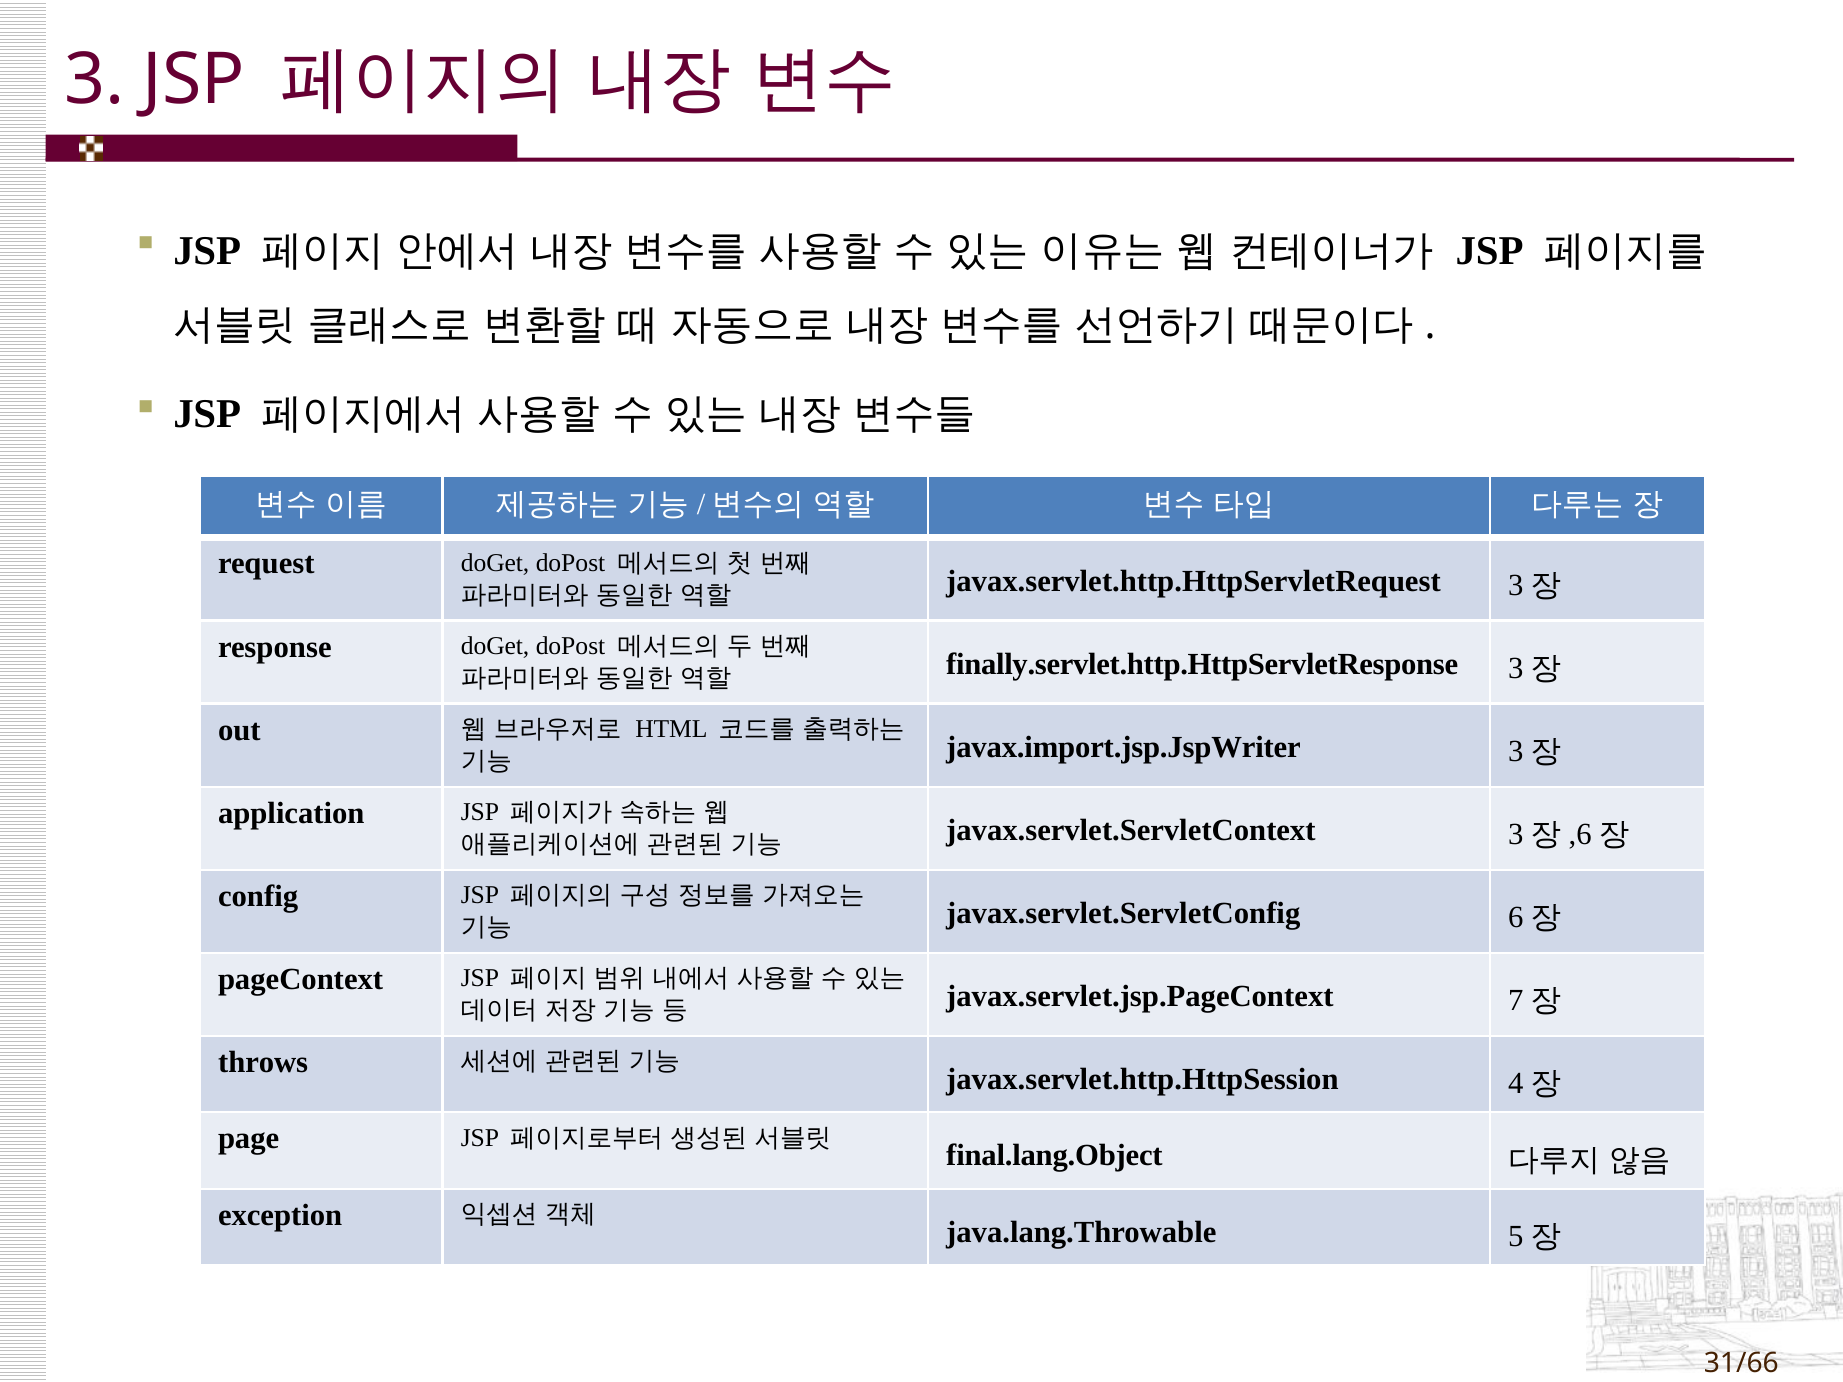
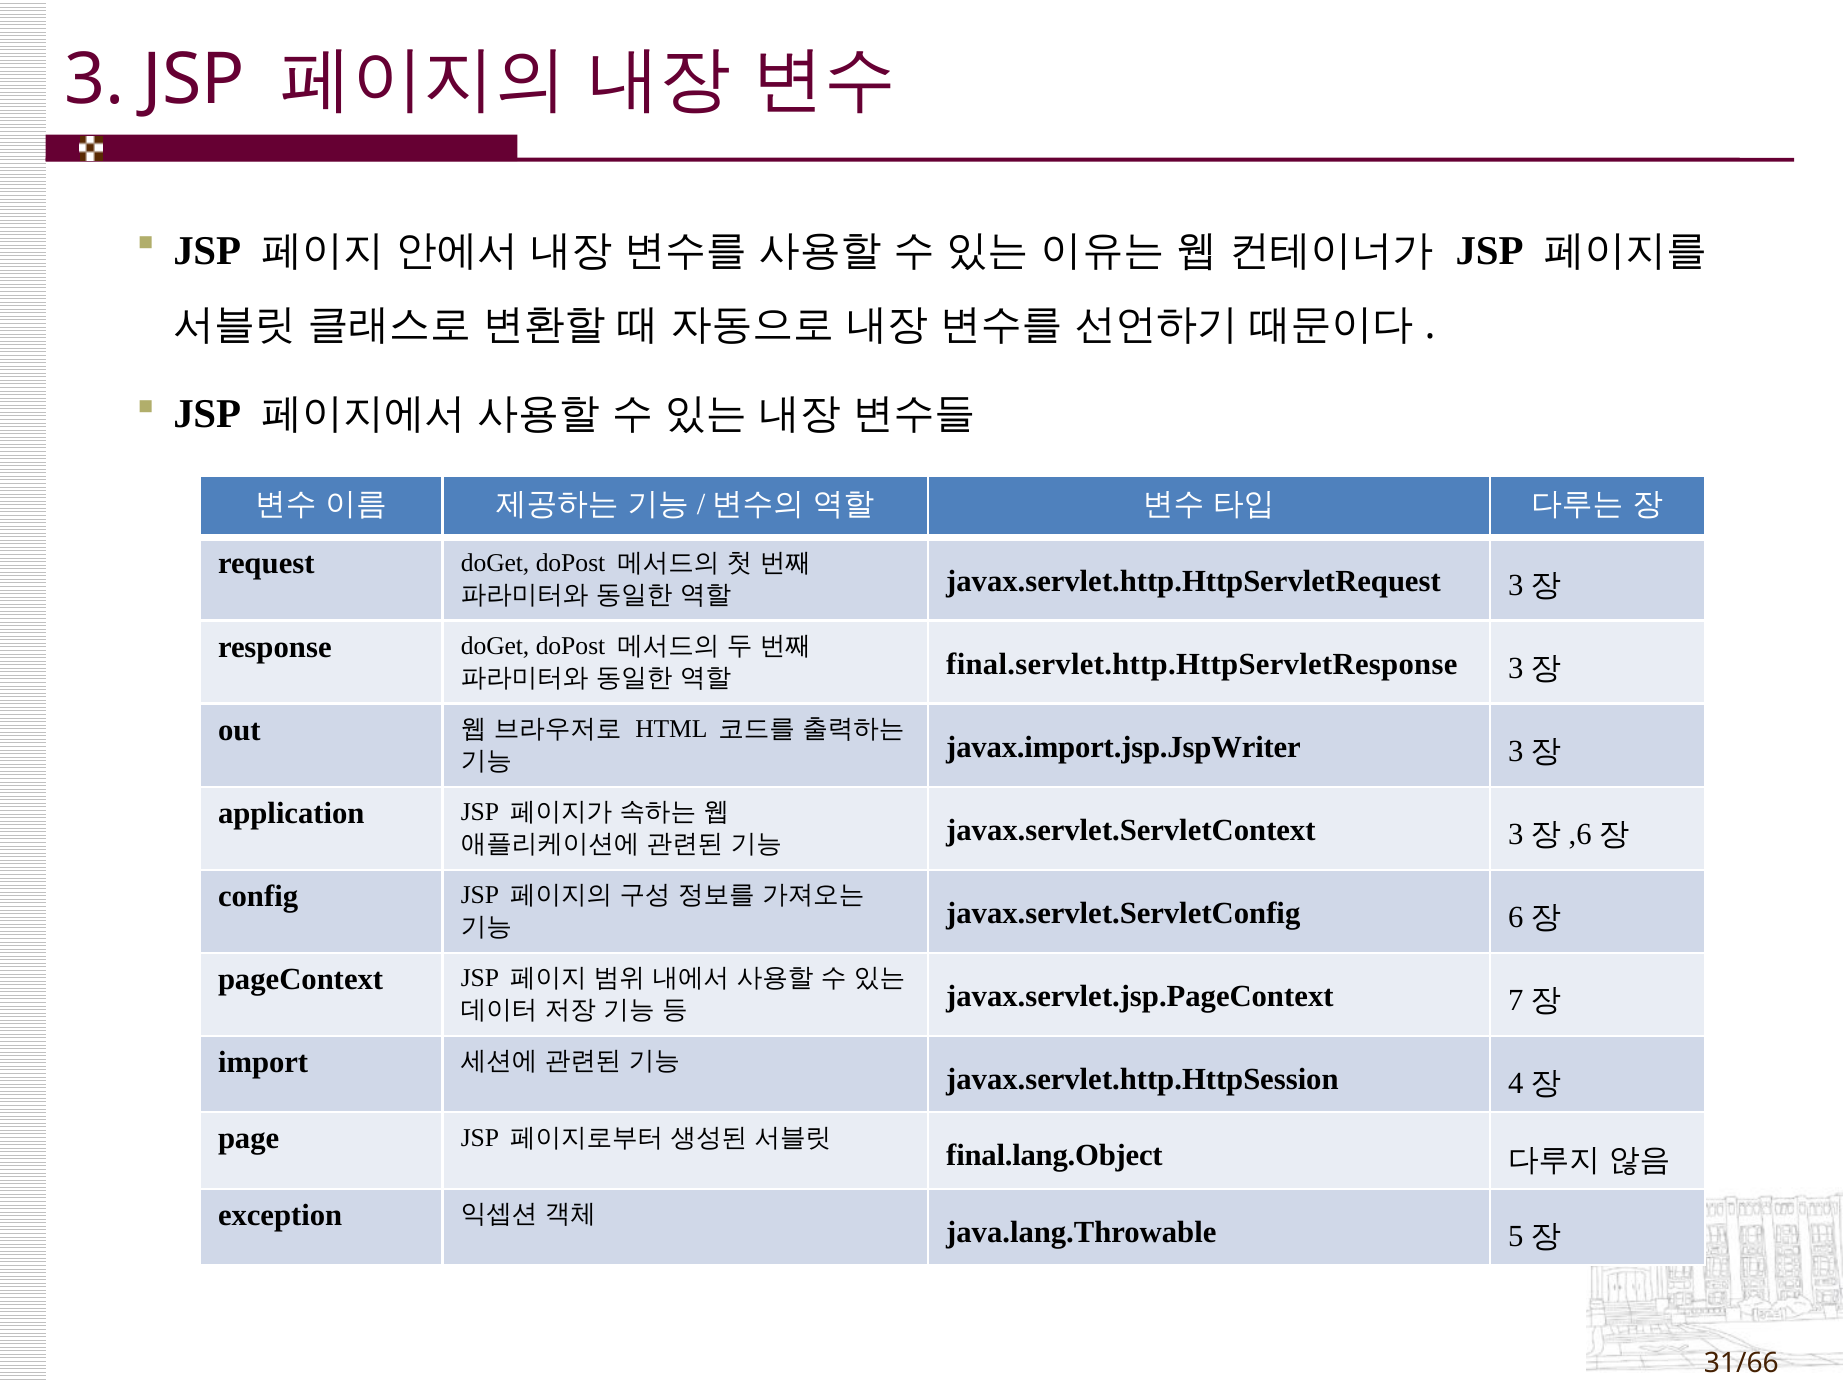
finally.servlet.http.HttpServletResponse: finally.servlet.http.HttpServletResponse -> final.servlet.http.HttpServletResponse
throws: throws -> import
